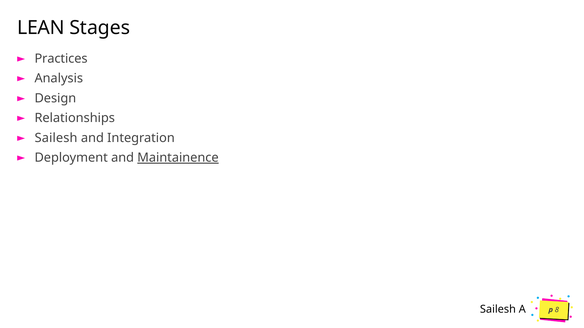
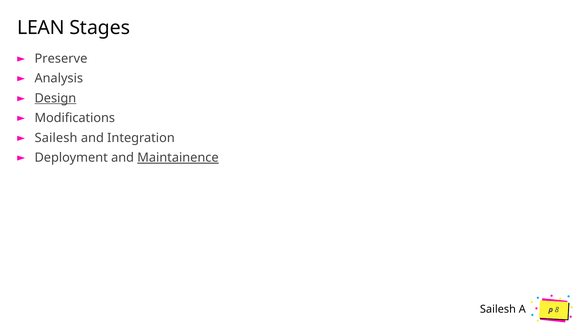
Practices: Practices -> Preserve
Design underline: none -> present
Relationships: Relationships -> Modifications
